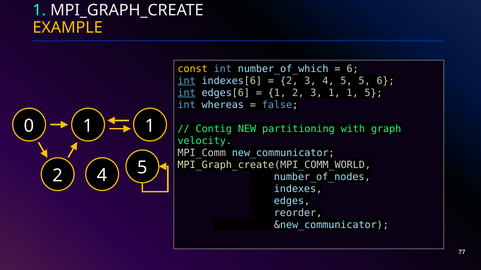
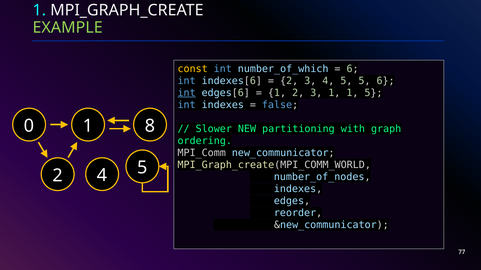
EXAMPLE colour: yellow -> light green
int at (187, 81) underline: present -> none
int whereas: whereas -> indexes
0 1 1: 1 -> 8
Contig: Contig -> Slower
velocity: velocity -> ordering
